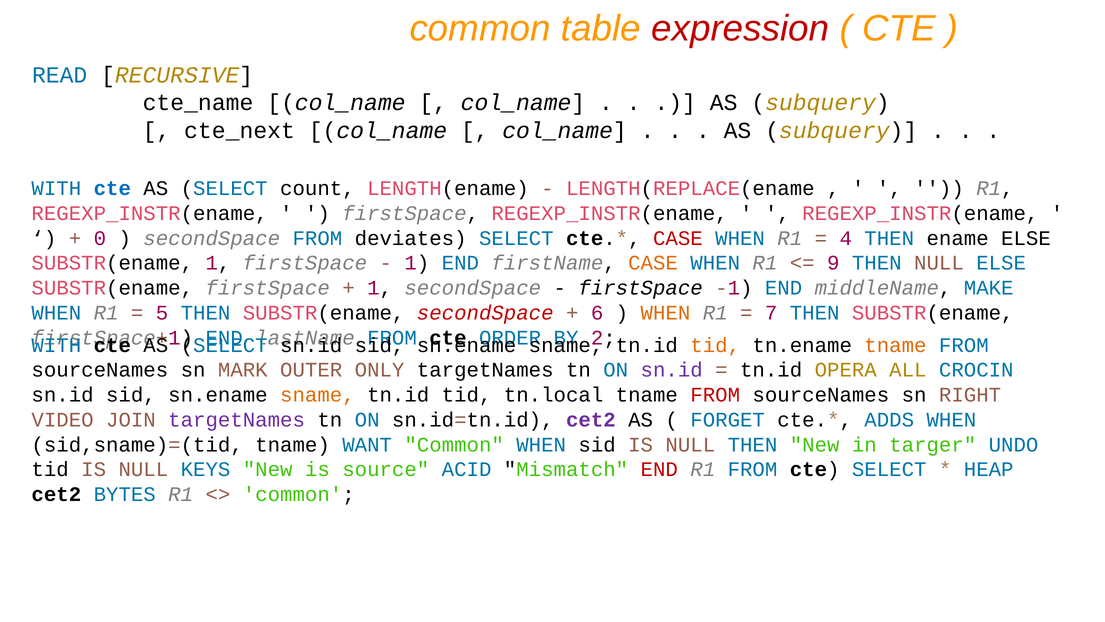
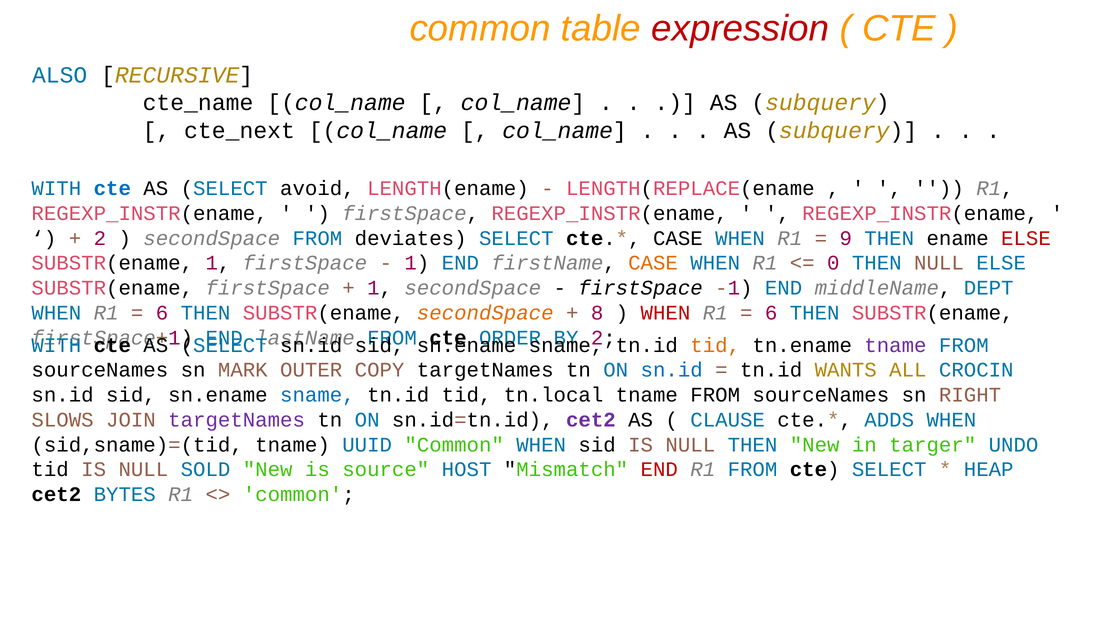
READ: READ -> ALSO
count: count -> avoid
0 at (100, 238): 0 -> 2
CASE at (678, 238) colour: red -> black
4: 4 -> 9
ELSE at (1026, 238) colour: black -> red
9: 9 -> 0
MAKE: MAKE -> DEPT
5 at (162, 313): 5 -> 6
secondSpace at (485, 313) colour: red -> orange
6: 6 -> 8
WHEN at (665, 313) colour: orange -> red
7 at (771, 313): 7 -> 6
tname at (895, 345) colour: orange -> purple
ONLY: ONLY -> COPY
sn.id at (672, 370) colour: purple -> blue
OPERA: OPERA -> WANTS
sname at (317, 395) colour: orange -> blue
FROM at (715, 395) colour: red -> black
VIDEO: VIDEO -> SLOWS
FORGET: FORGET -> CLAUSE
WANT: WANT -> UUID
KEYS: KEYS -> SOLD
ACID: ACID -> HOST
